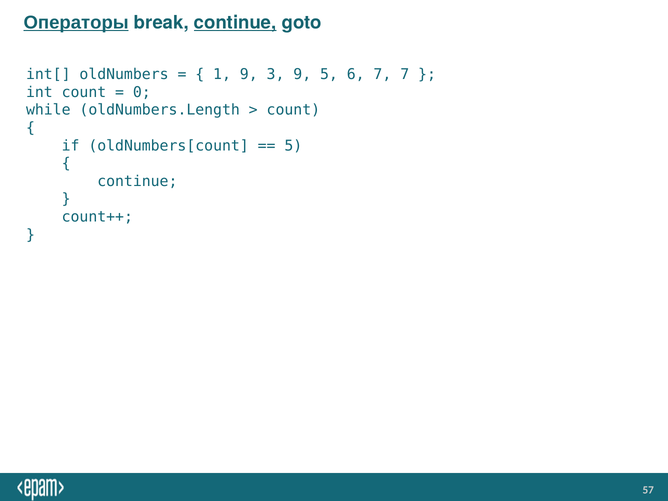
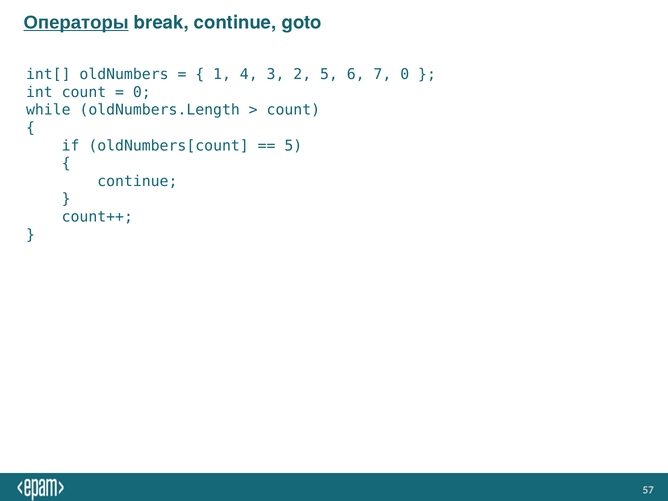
continue at (235, 22) underline: present -> none
1 9: 9 -> 4
3 9: 9 -> 2
7 7: 7 -> 0
